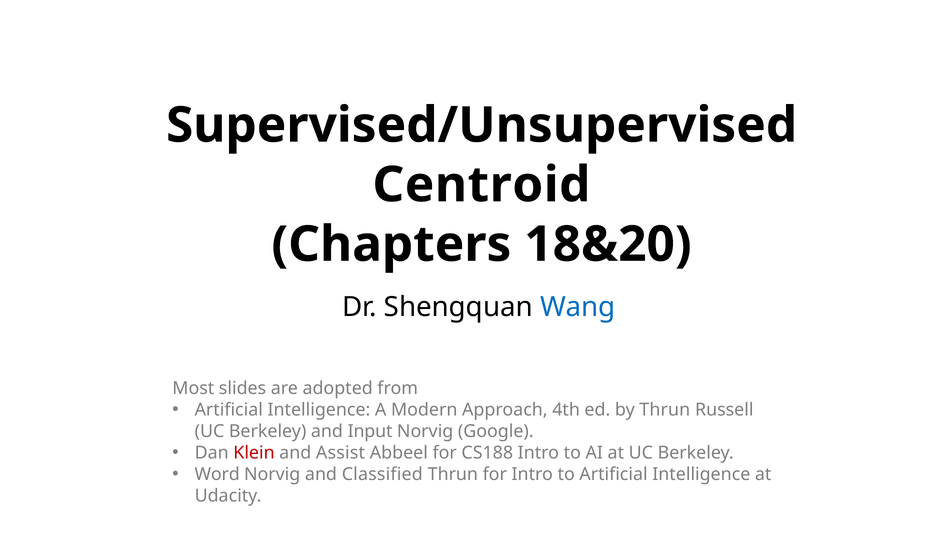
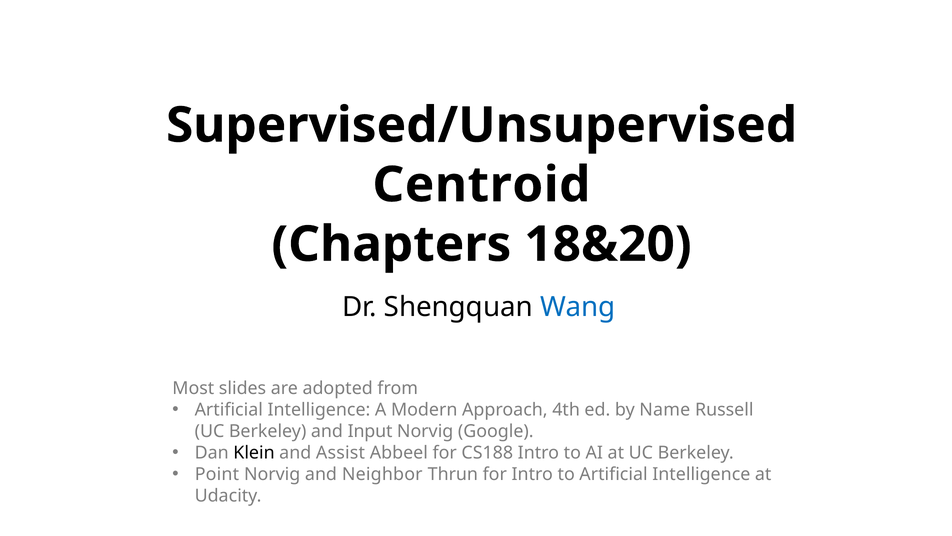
by Thrun: Thrun -> Name
Klein colour: red -> black
Word: Word -> Point
Classified: Classified -> Neighbor
